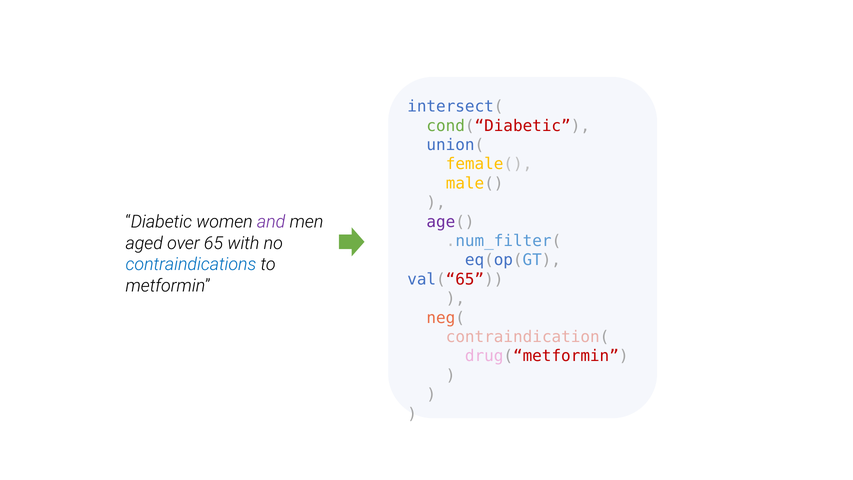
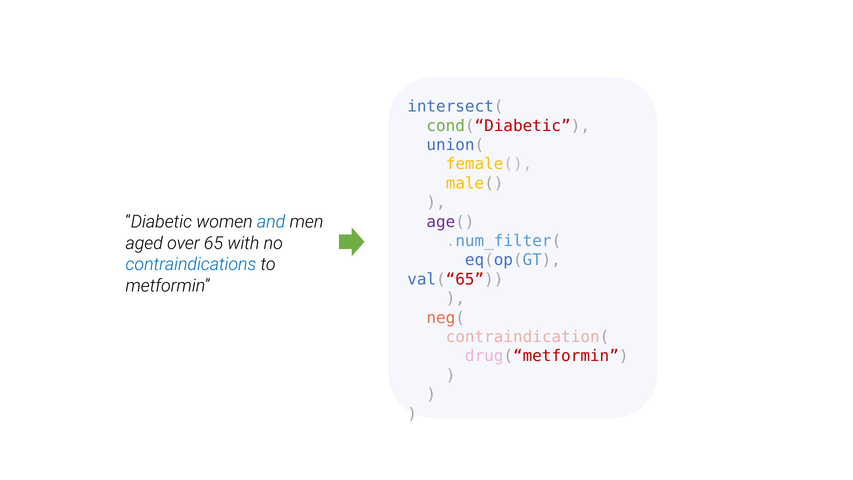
and colour: purple -> blue
